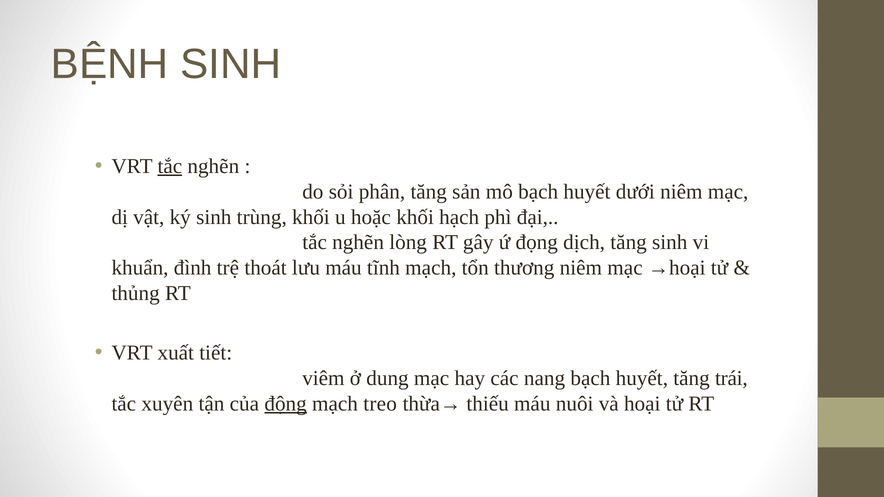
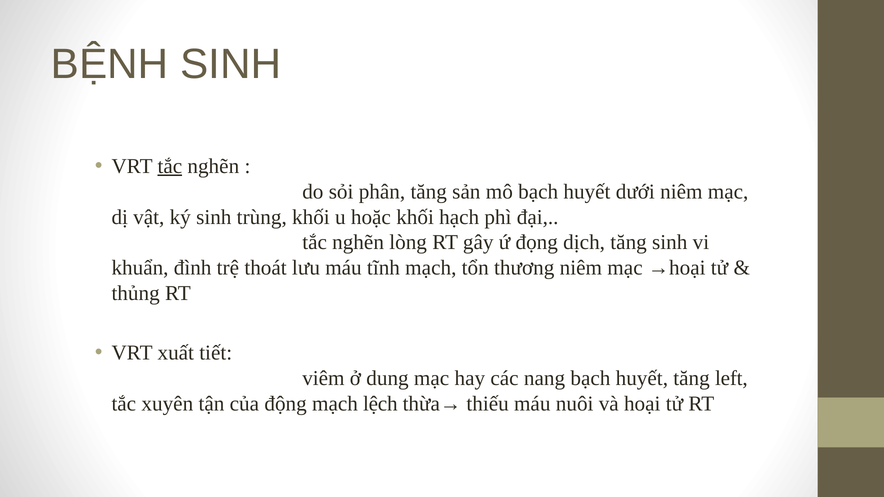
trái: trái -> left
động underline: present -> none
treo: treo -> lệch
